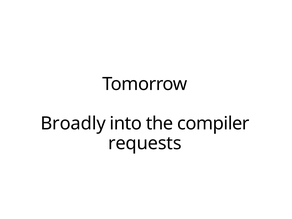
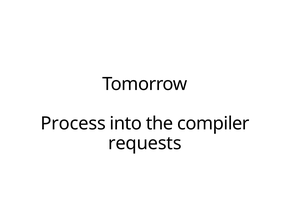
Broadly: Broadly -> Process
